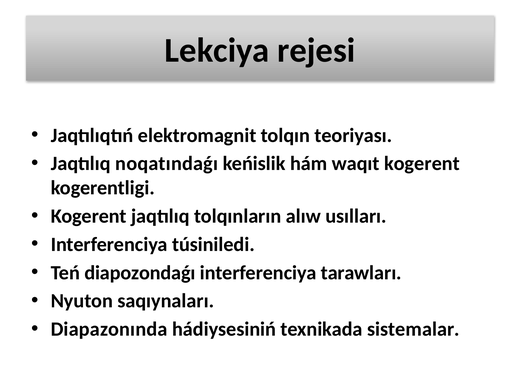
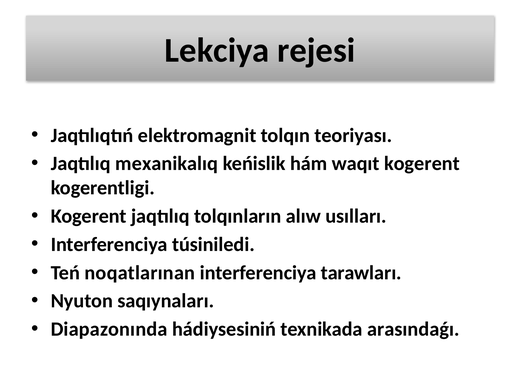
noqatındaǵı: noqatındaǵı -> mexanikalıq
diapozondaǵı: diapozondaǵı -> noqatlarınan
sistemalar: sistemalar -> arasındaǵı
